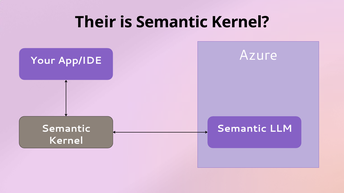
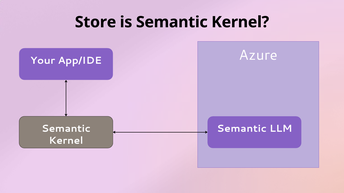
Their: Their -> Store
